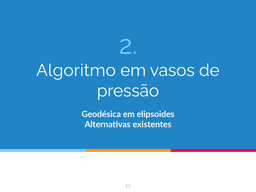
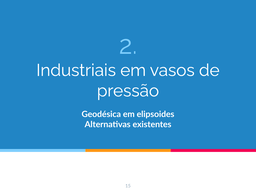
Algoritmo: Algoritmo -> Industriais
